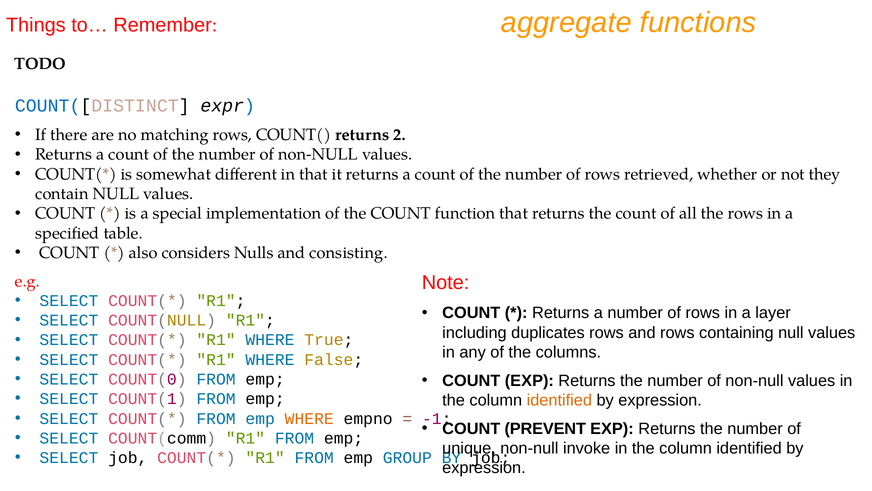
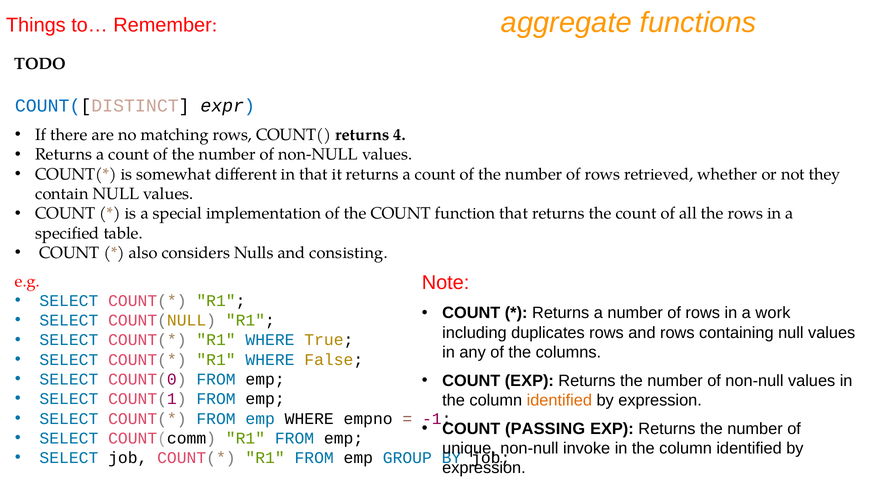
2: 2 -> 4
layer: layer -> work
WHERE at (309, 418) colour: orange -> black
PREVENT: PREVENT -> PASSING
